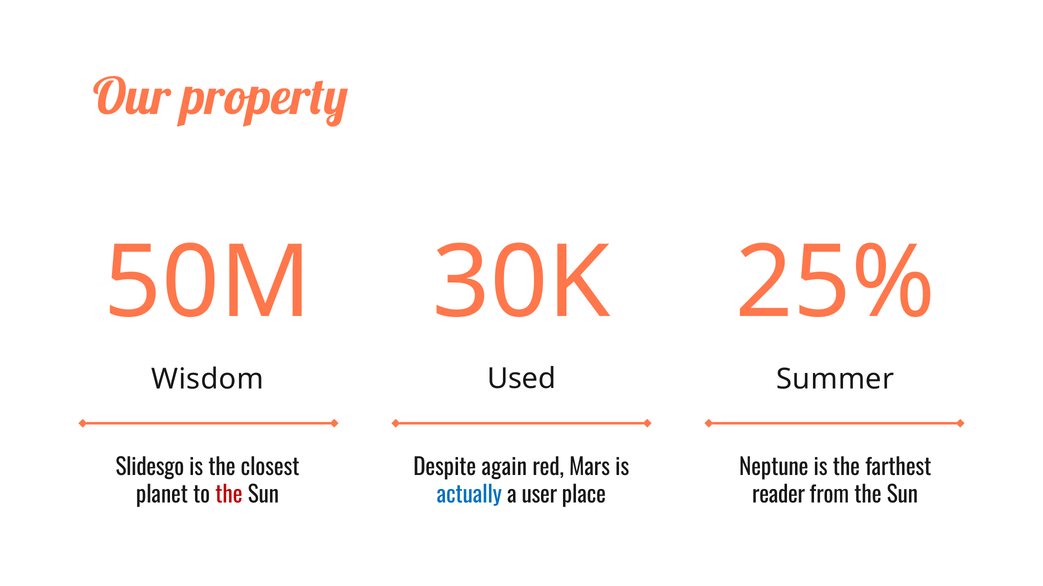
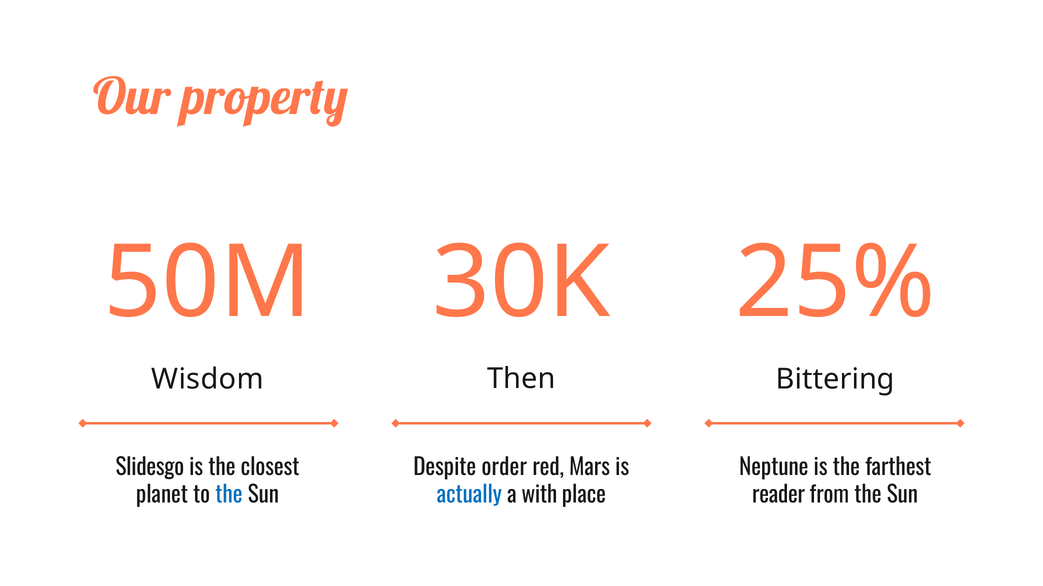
Used: Used -> Then
Summer: Summer -> Bittering
again: again -> order
the at (229, 496) colour: red -> blue
user: user -> with
